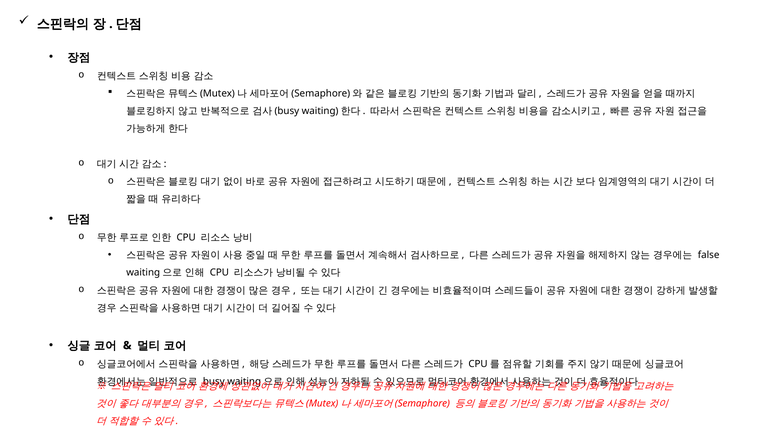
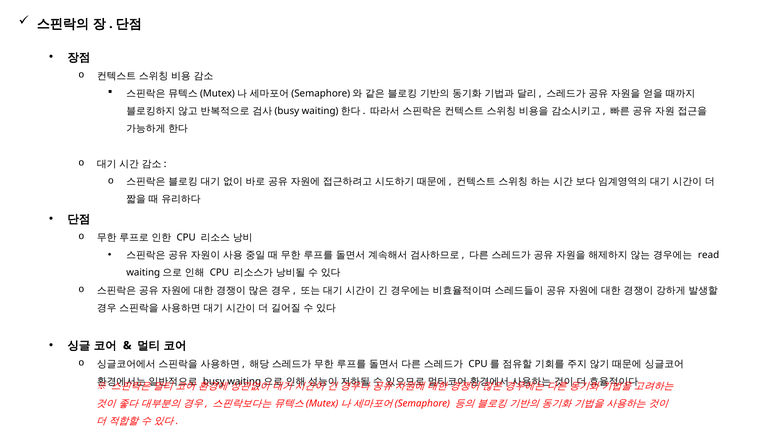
false: false -> read
